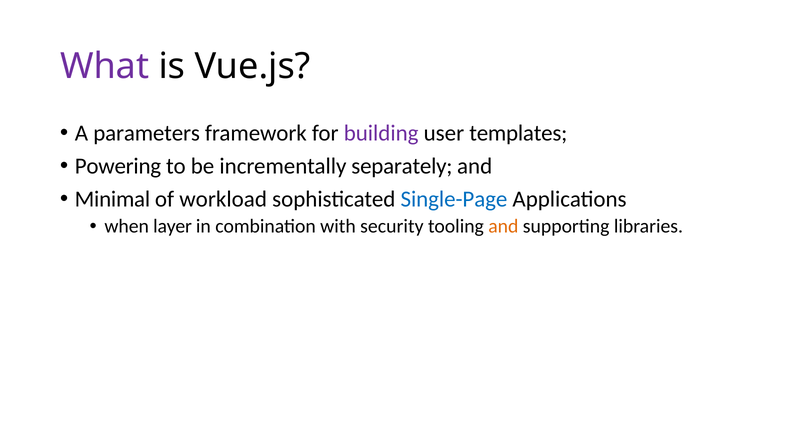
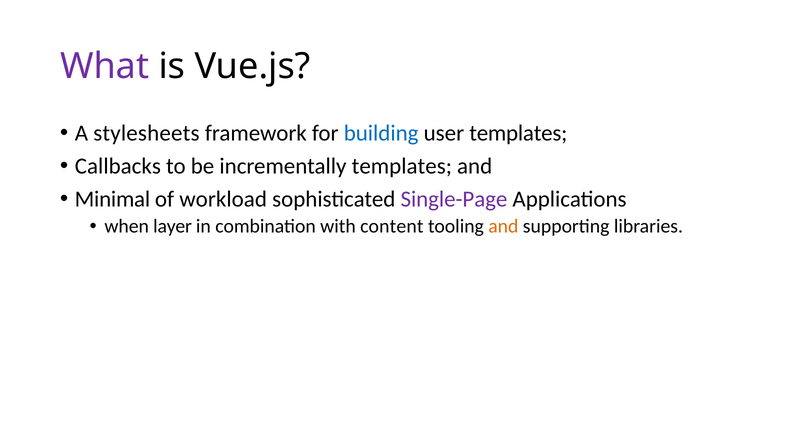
parameters: parameters -> stylesheets
building colour: purple -> blue
Powering: Powering -> Callbacks
incrementally separately: separately -> templates
Single-Page colour: blue -> purple
security: security -> content
